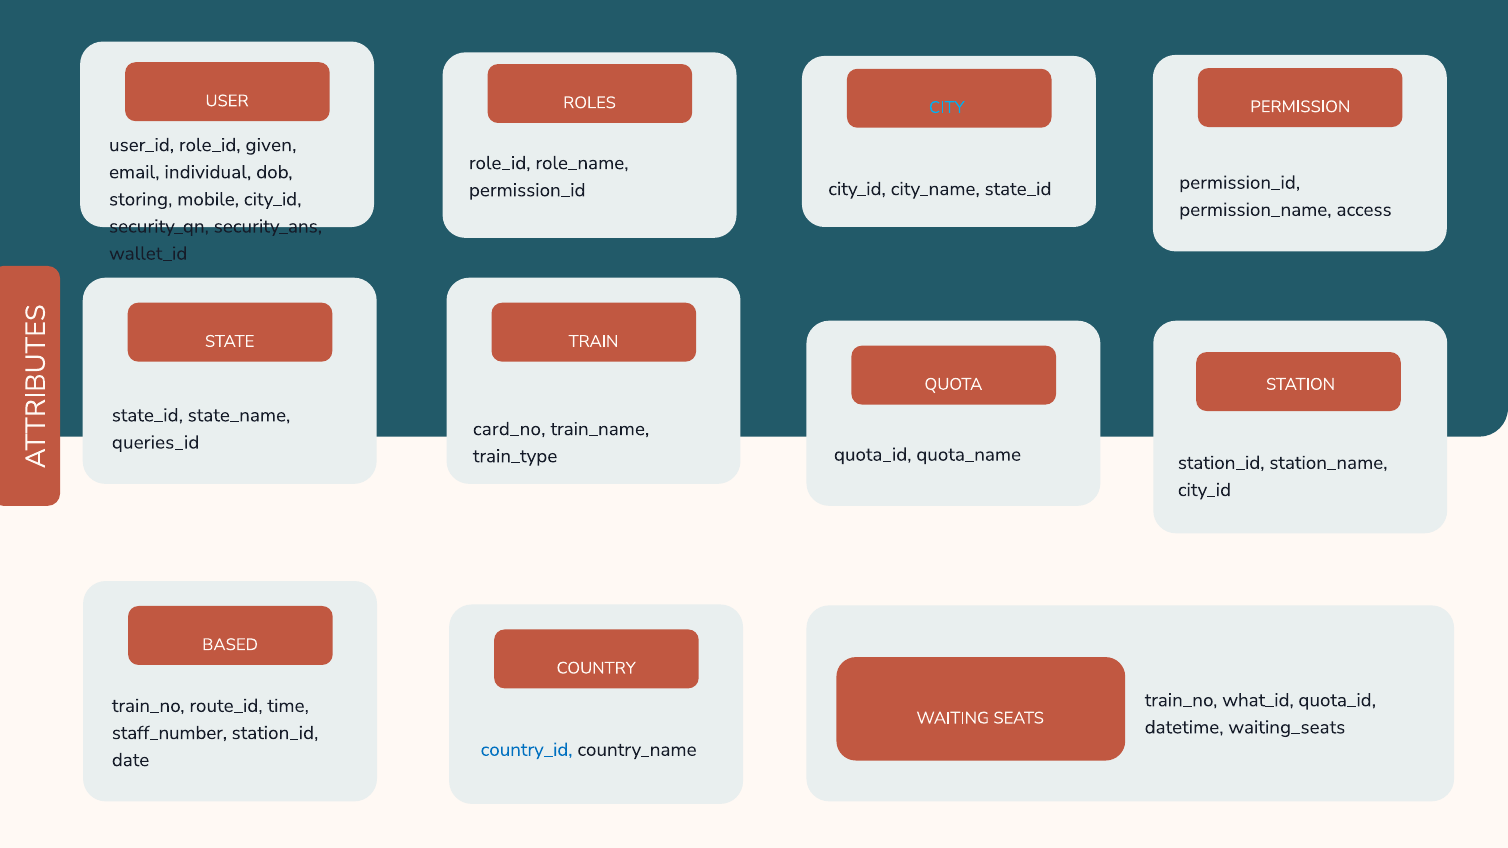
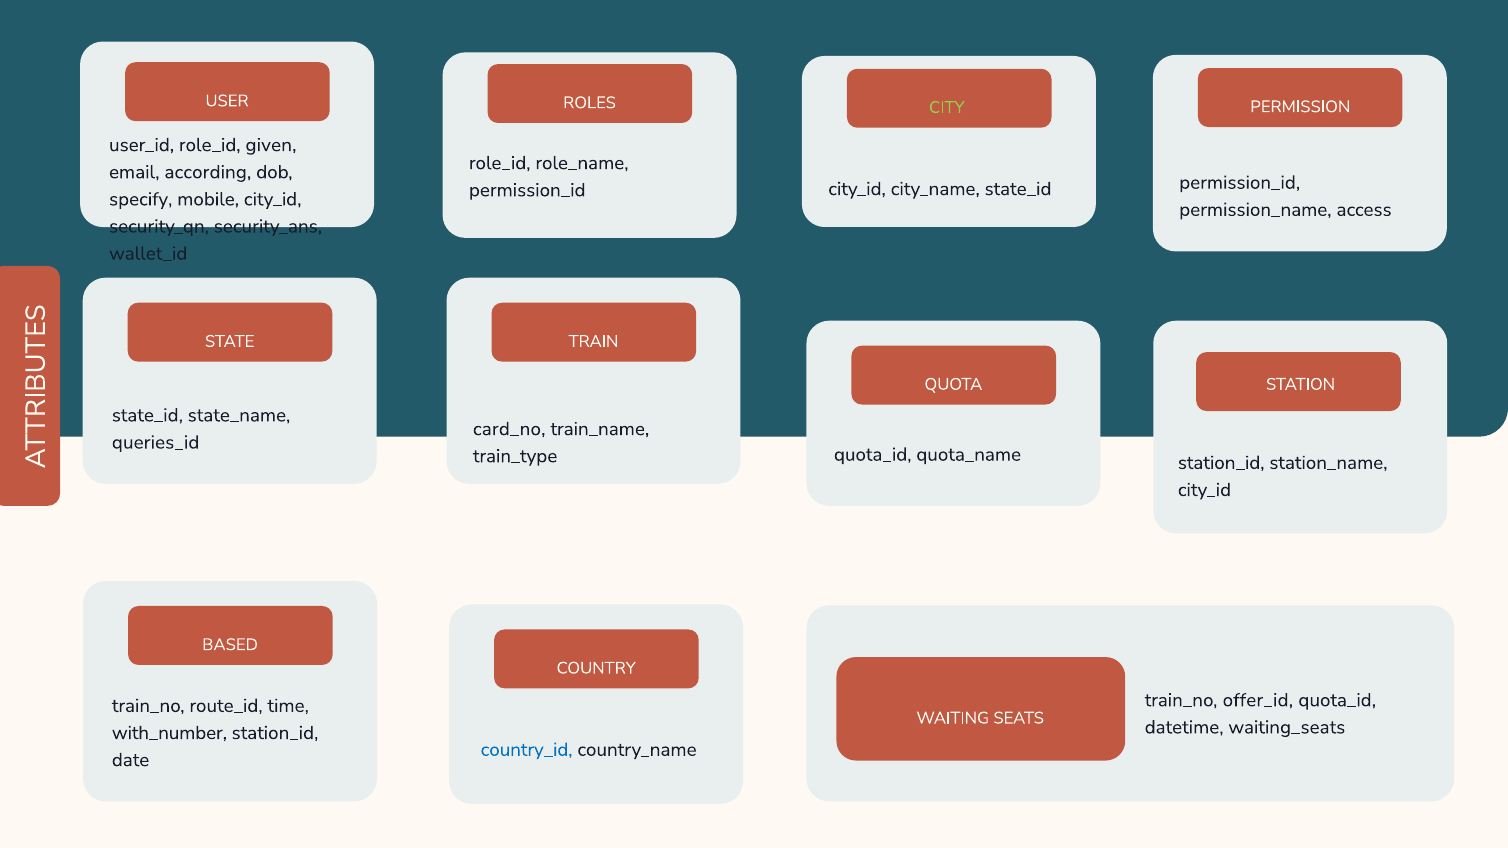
CITY colour: light blue -> light green
individual: individual -> according
storing: storing -> specify
what_id: what_id -> offer_id
staff_number: staff_number -> with_number
